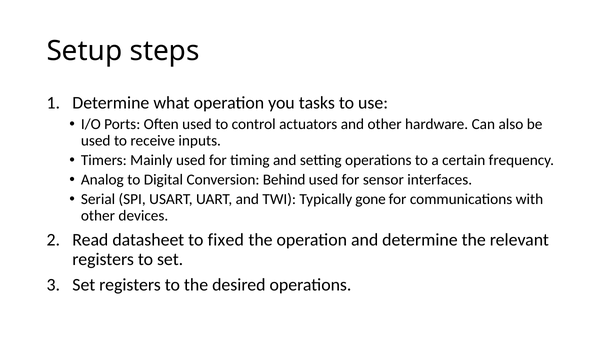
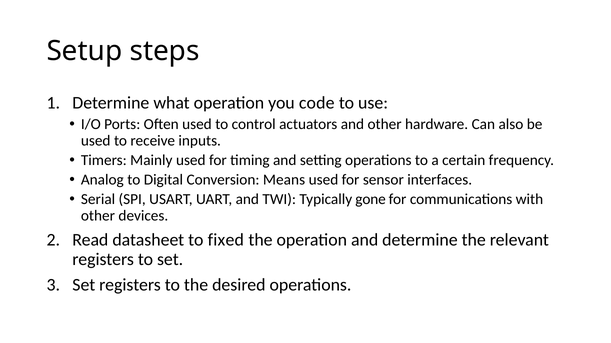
tasks: tasks -> code
Behind: Behind -> Means
